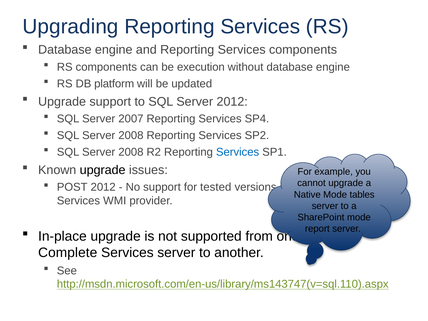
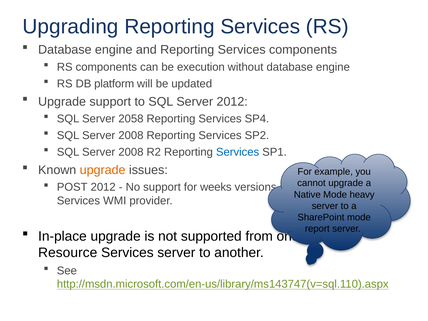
2007: 2007 -> 2058
upgrade at (103, 170) colour: black -> orange
tested: tested -> weeks
tables: tables -> heavy
Complete: Complete -> Resource
